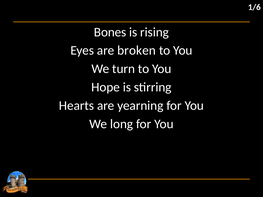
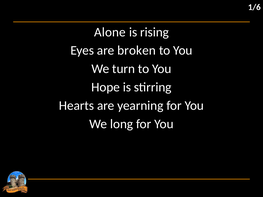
Bones: Bones -> Alone
